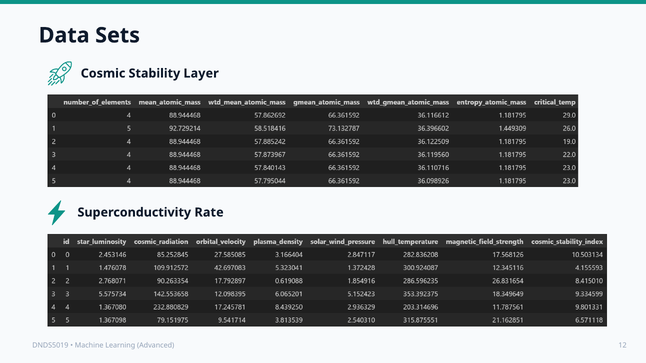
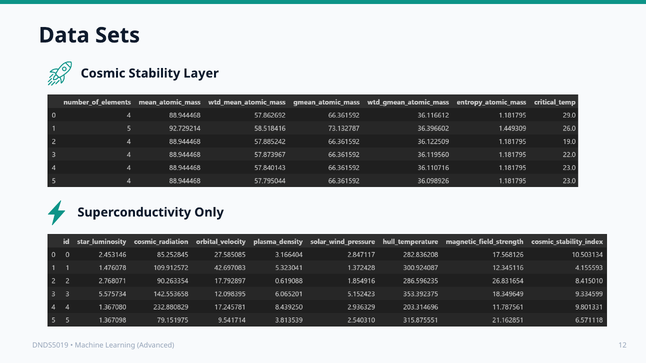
Rate: Rate -> Only
